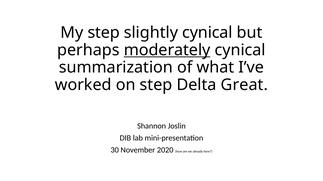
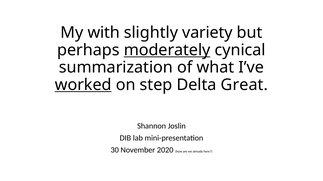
My step: step -> with
slightly cynical: cynical -> variety
worked underline: none -> present
